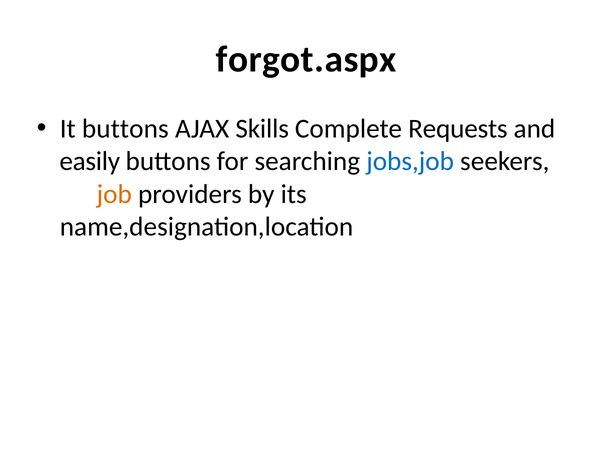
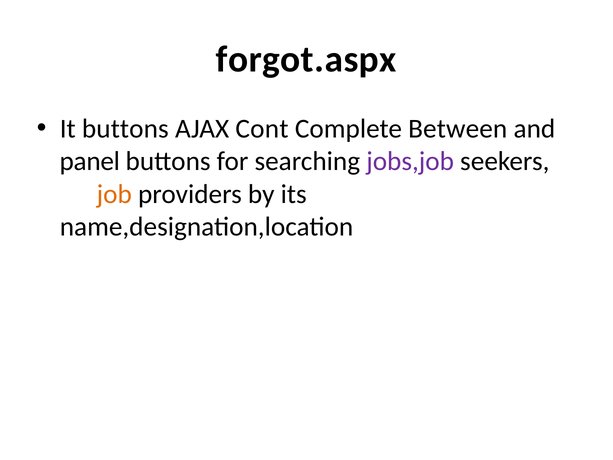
Skills: Skills -> Cont
Requests: Requests -> Between
easily: easily -> panel
jobs,job colour: blue -> purple
